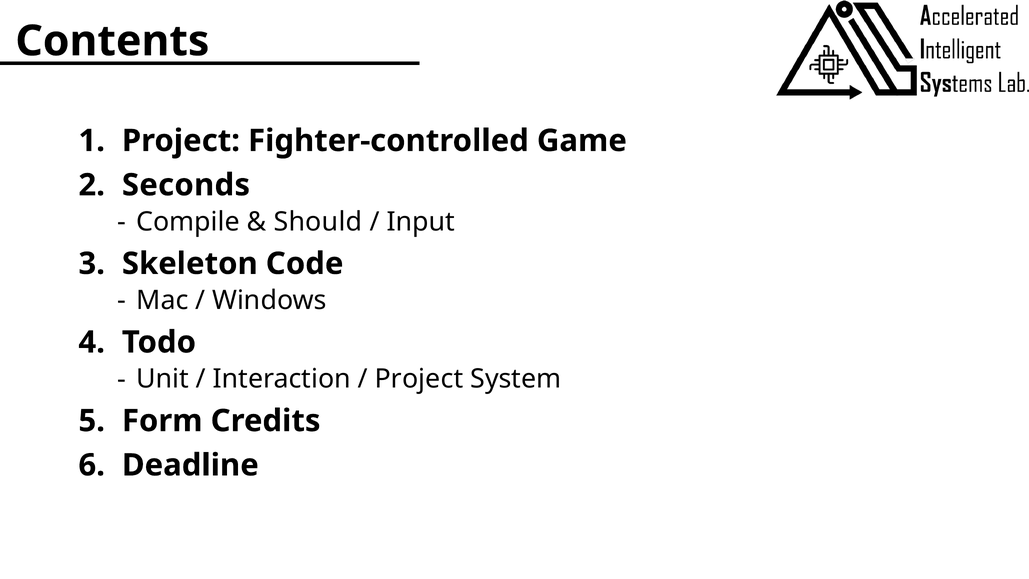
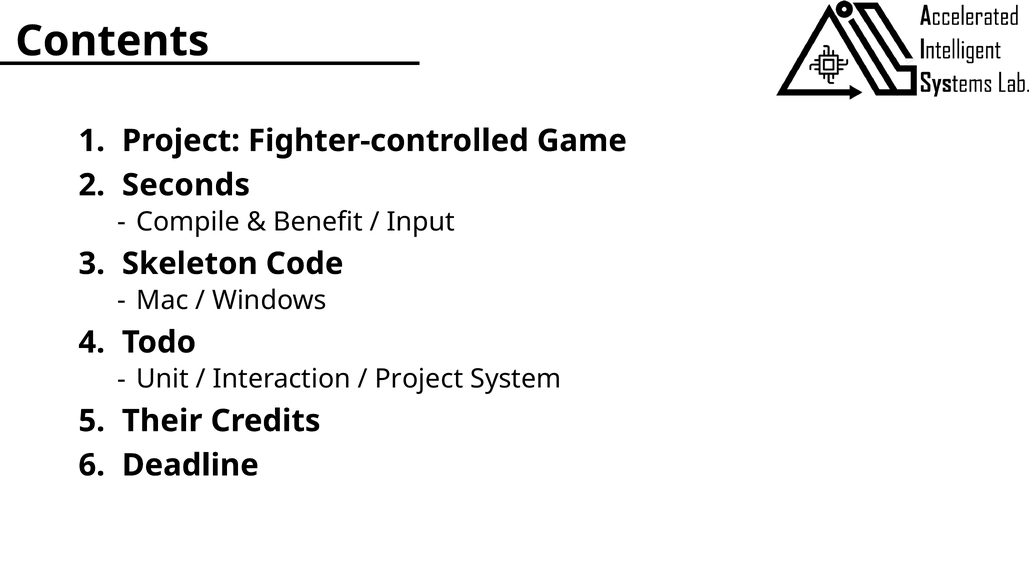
Should: Should -> Benefit
Form: Form -> Their
